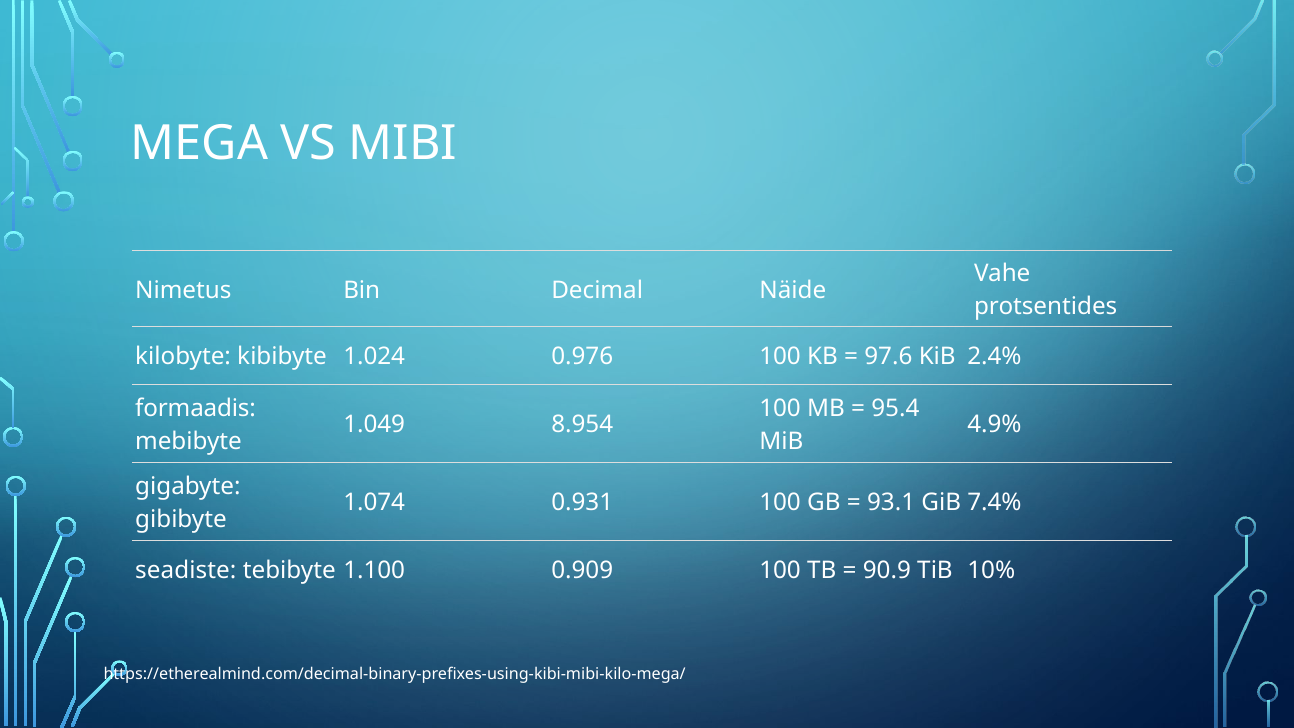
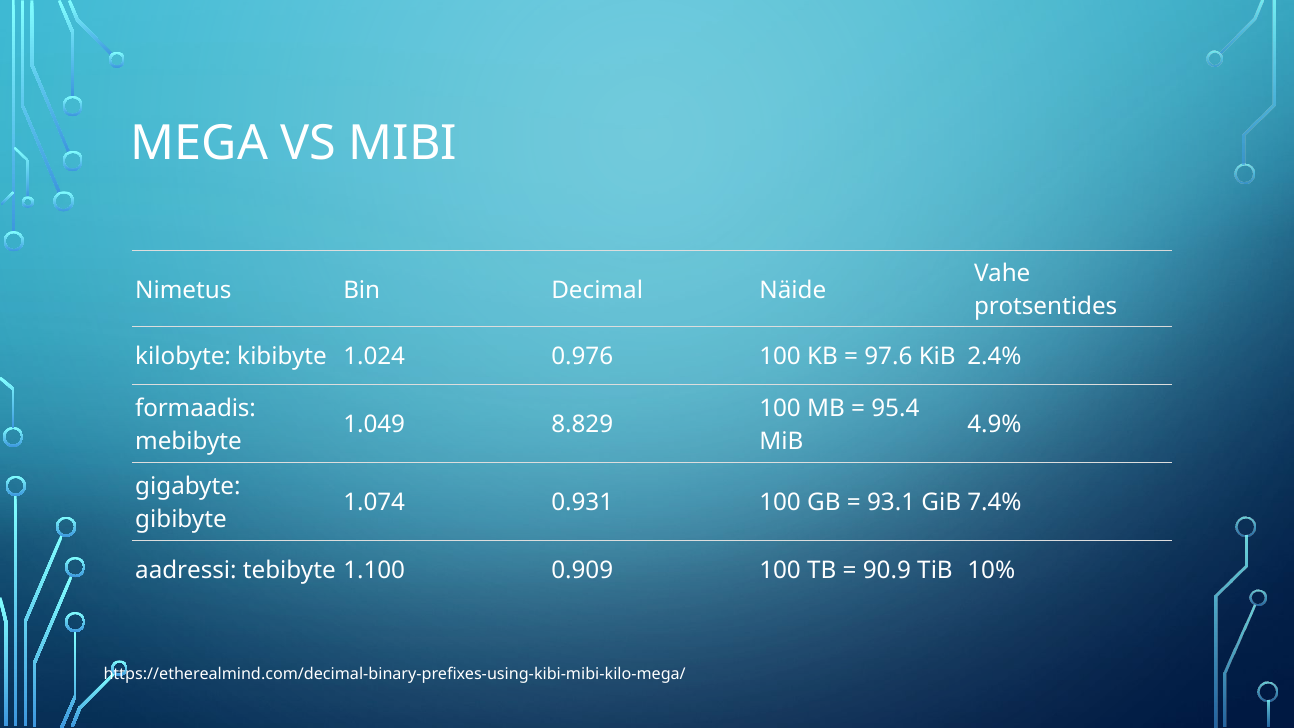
8.954: 8.954 -> 8.829
seadiste: seadiste -> aadressi
